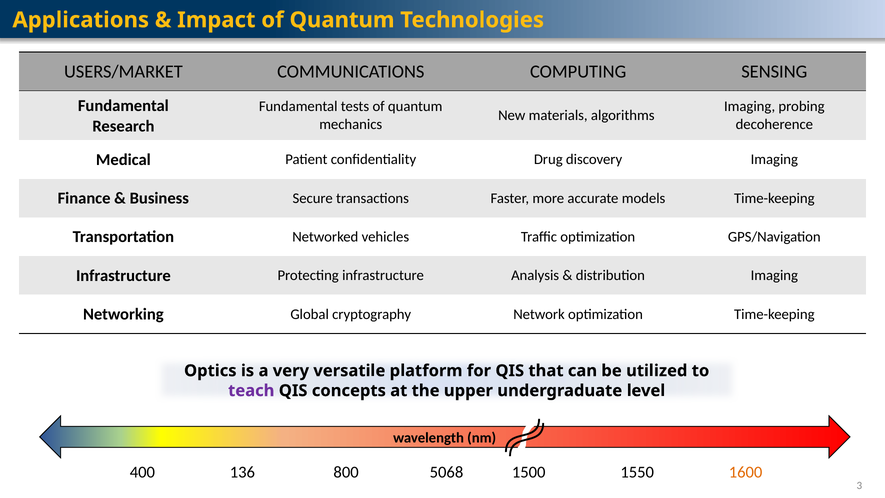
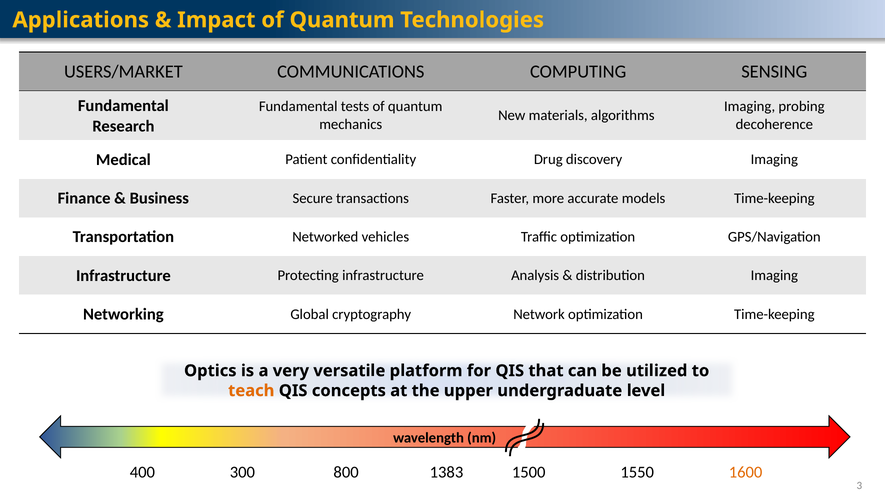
teach colour: purple -> orange
136: 136 -> 300
5068: 5068 -> 1383
